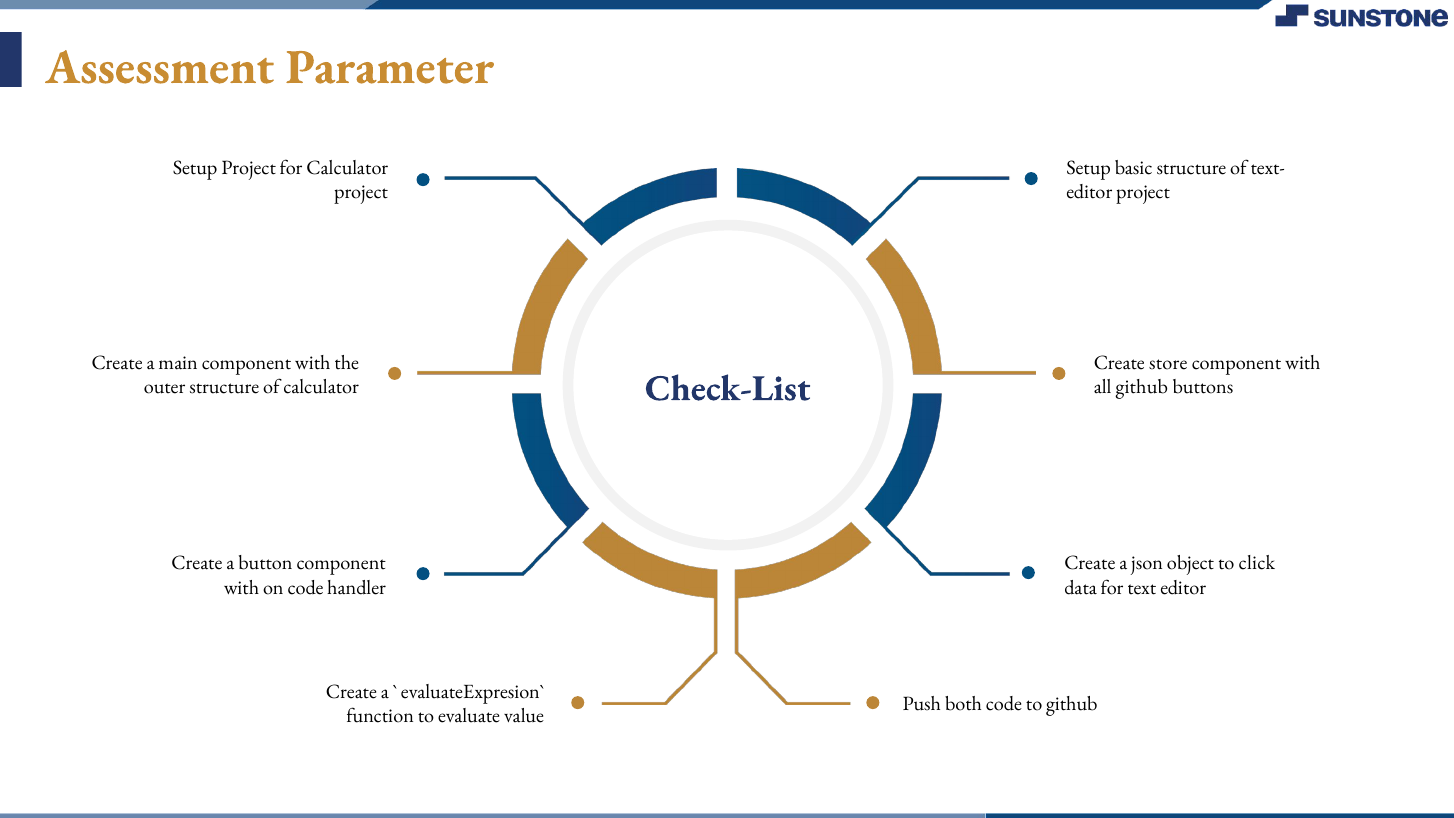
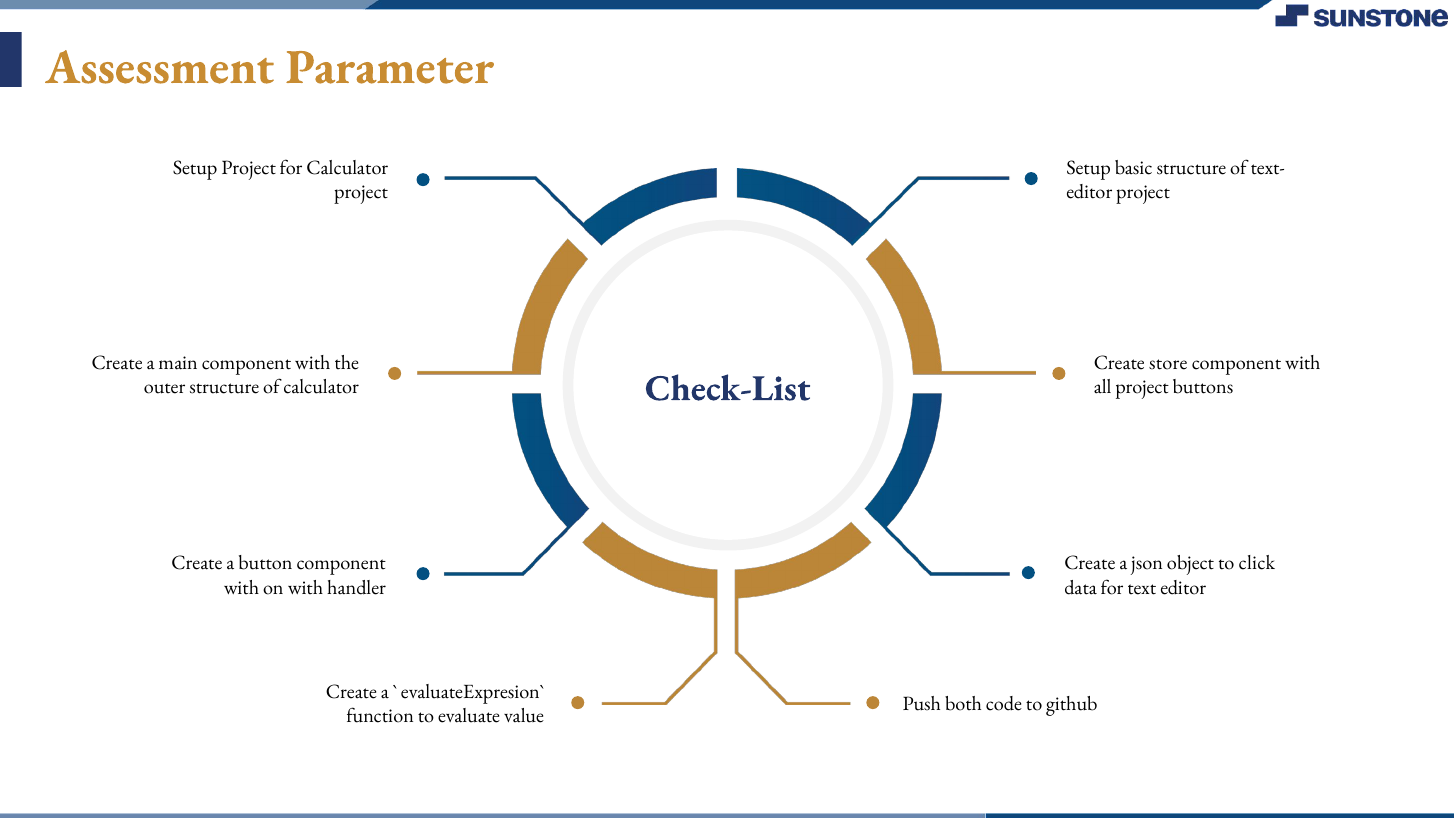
all github: github -> project
on code: code -> with
